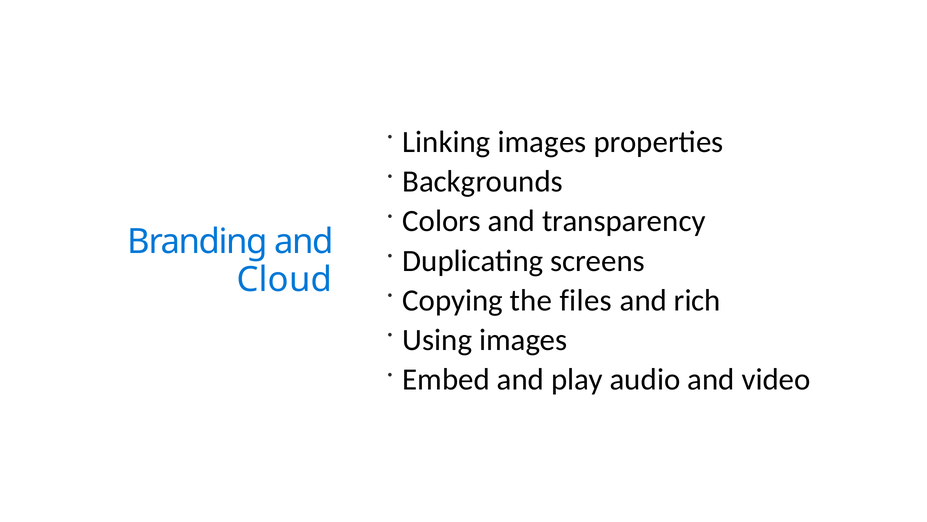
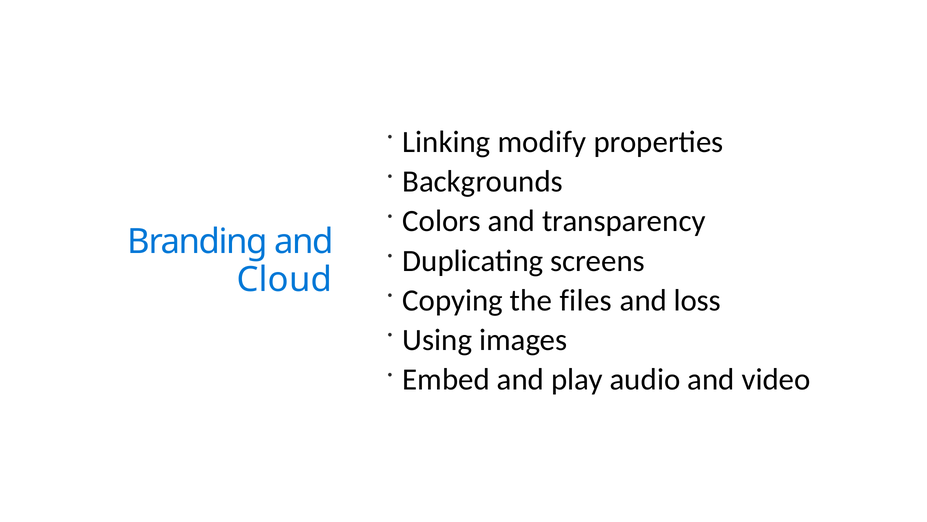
Linking images: images -> modify
rich: rich -> loss
